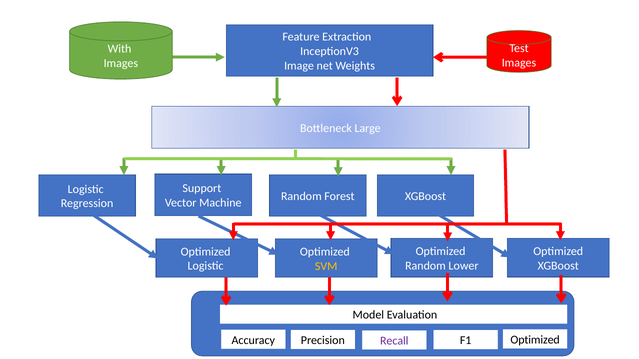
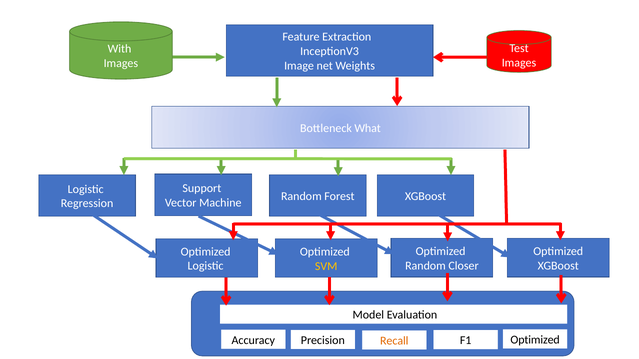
Large: Large -> What
Lower: Lower -> Closer
Recall colour: purple -> orange
